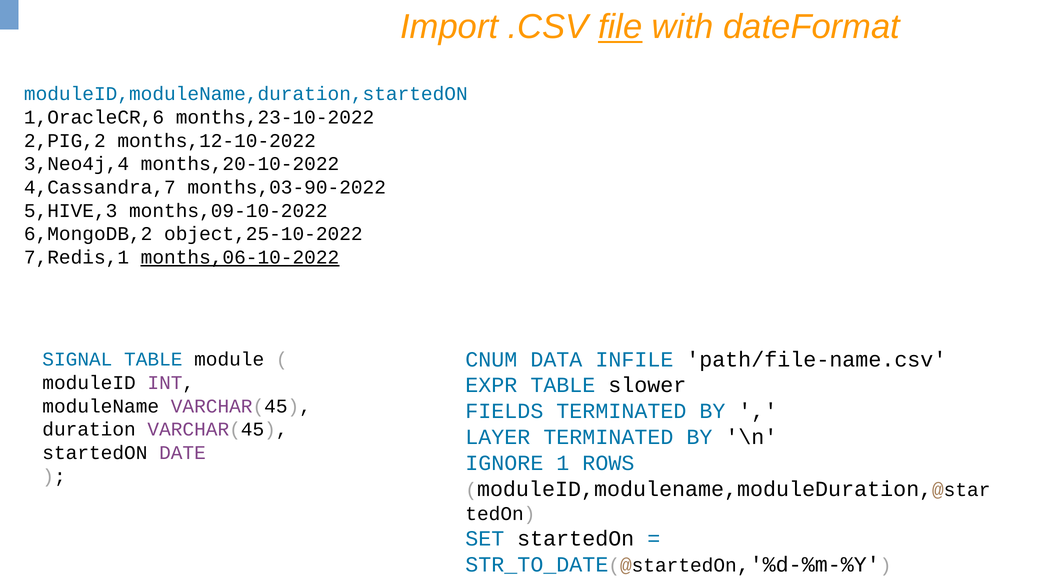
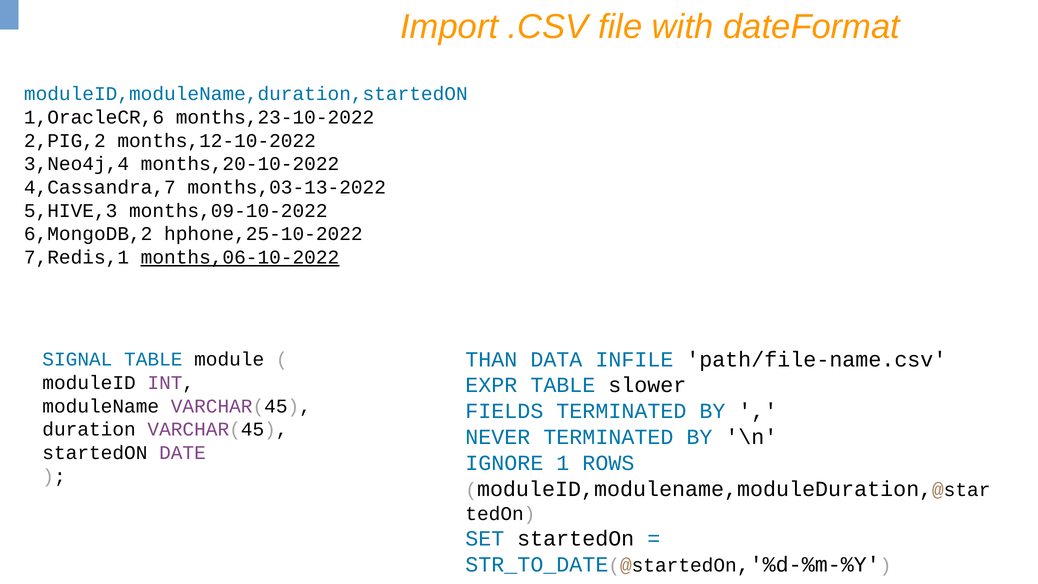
file underline: present -> none
months,03-90-2022: months,03-90-2022 -> months,03-13-2022
object,25-10-2022: object,25-10-2022 -> hphone,25-10-2022
CNUM: CNUM -> THAN
LAYER: LAYER -> NEVER
